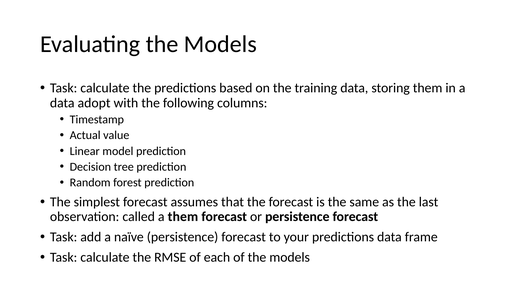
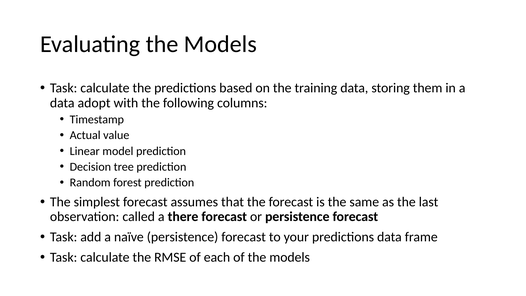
a them: them -> there
